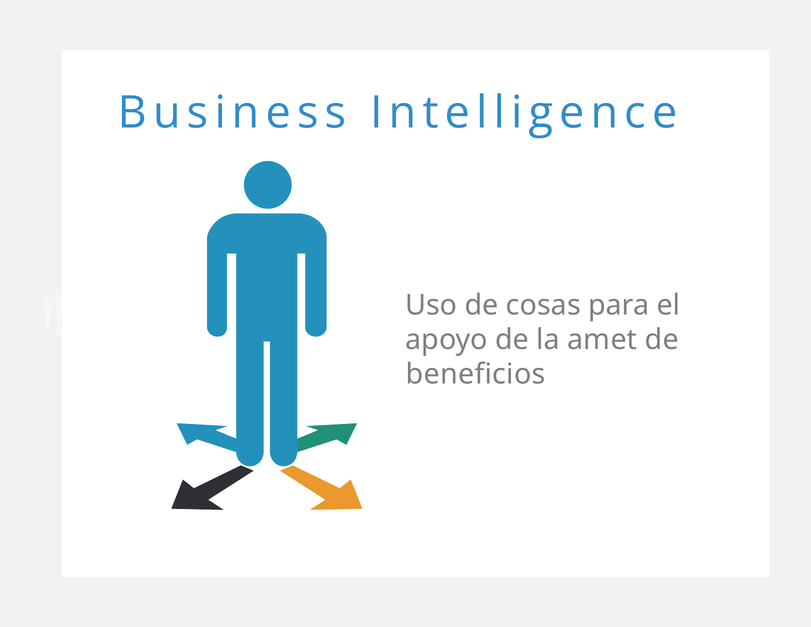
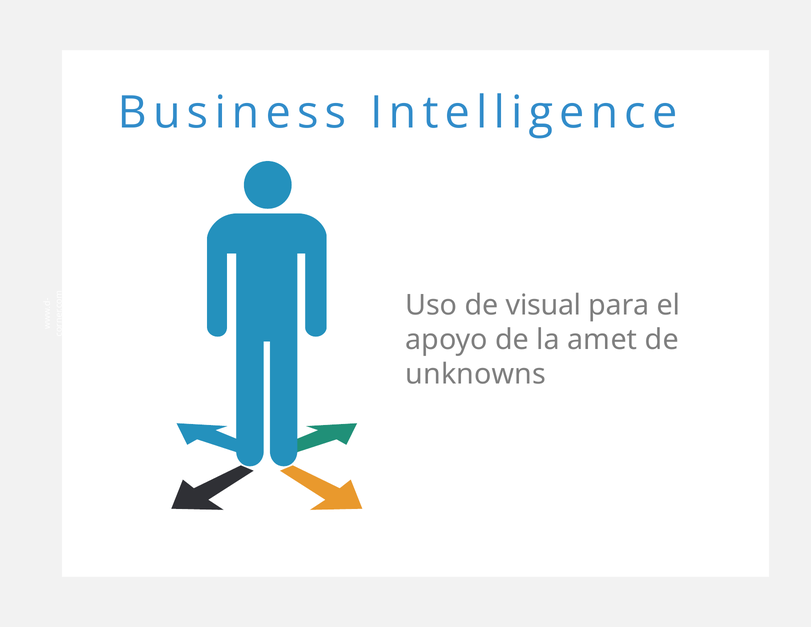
cosas: cosas -> visual
beneficios: beneficios -> unknowns
